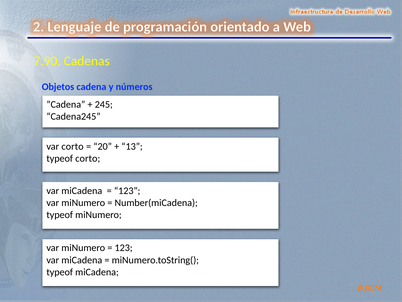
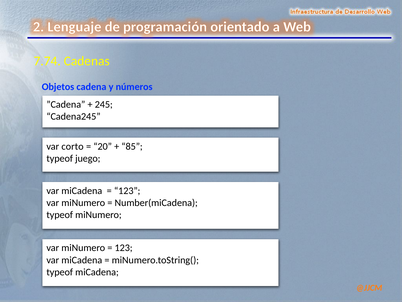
7.90: 7.90 -> 7.74
13: 13 -> 85
typeof corto: corto -> juego
